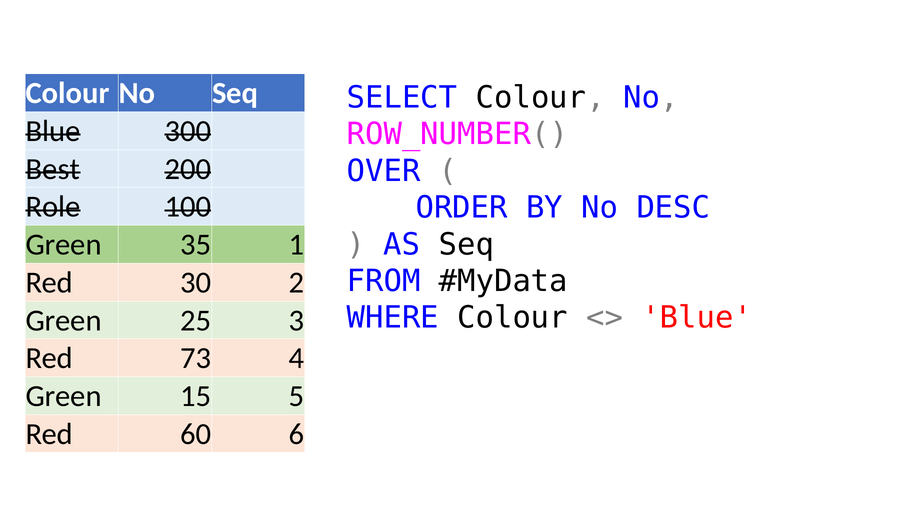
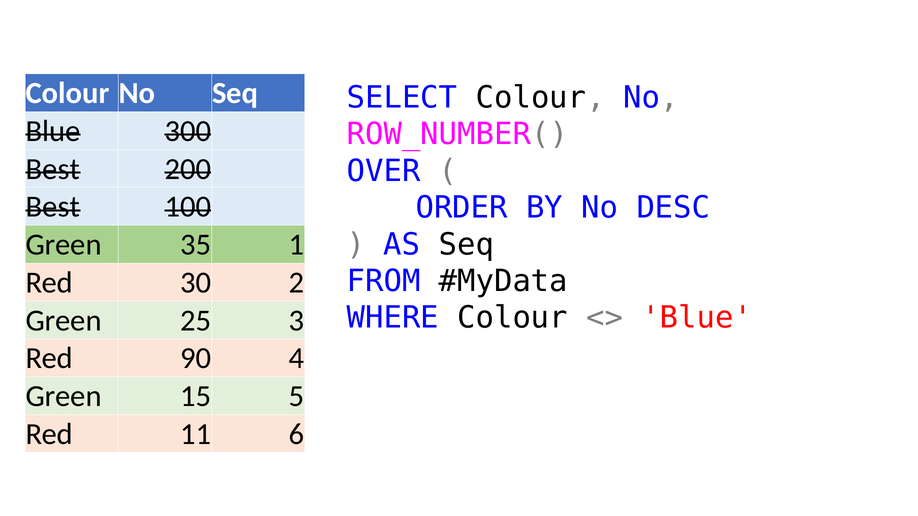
Role at (53, 207): Role -> Best
73: 73 -> 90
60: 60 -> 11
